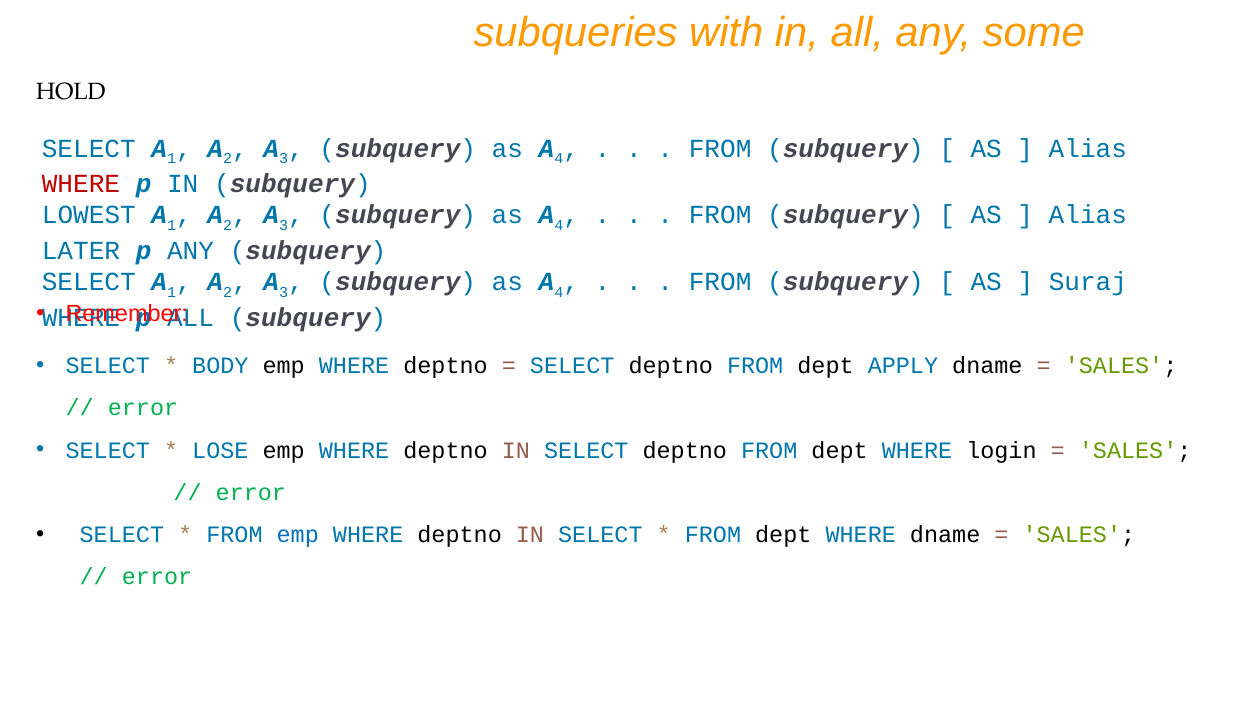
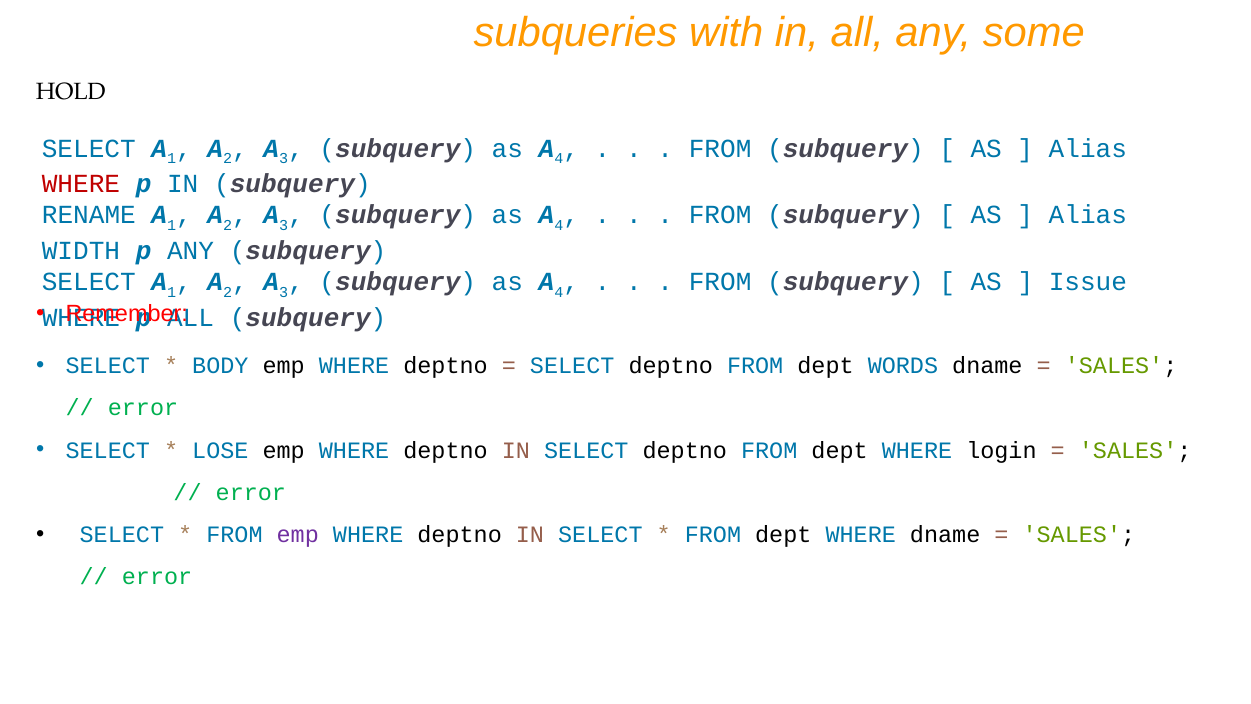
LOWEST: LOWEST -> RENAME
LATER: LATER -> WIDTH
Suraj: Suraj -> Issue
APPLY: APPLY -> WORDS
emp at (298, 535) colour: blue -> purple
